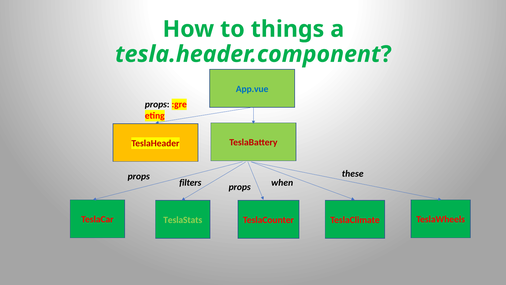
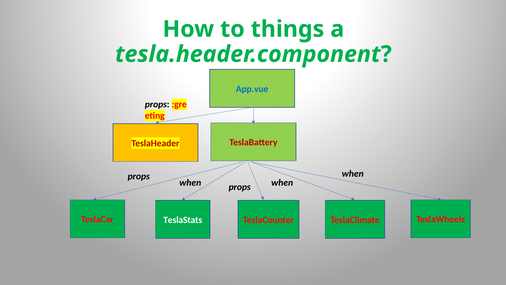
these at (353, 173): these -> when
filters at (190, 182): filters -> when
TeslaStats colour: light green -> white
